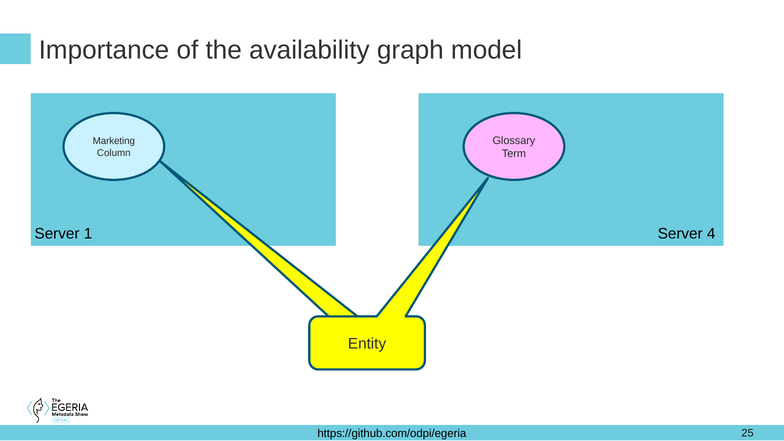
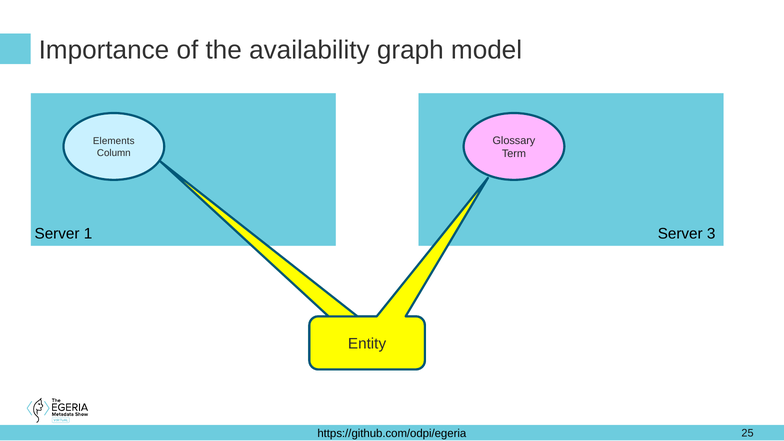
Marketing: Marketing -> Elements
4: 4 -> 3
